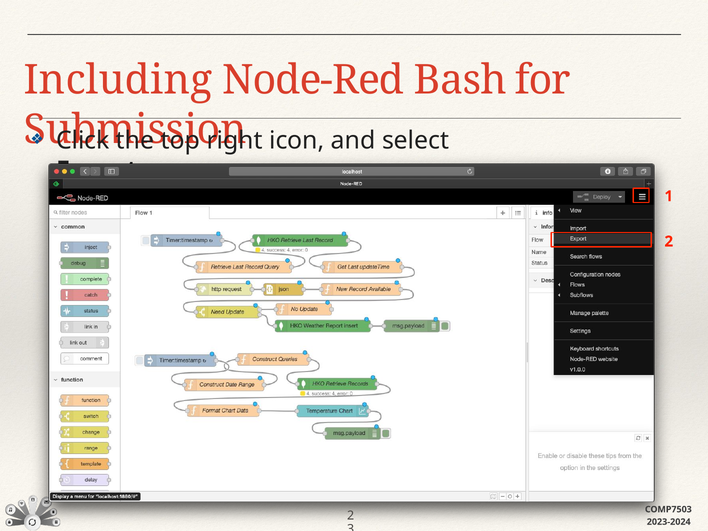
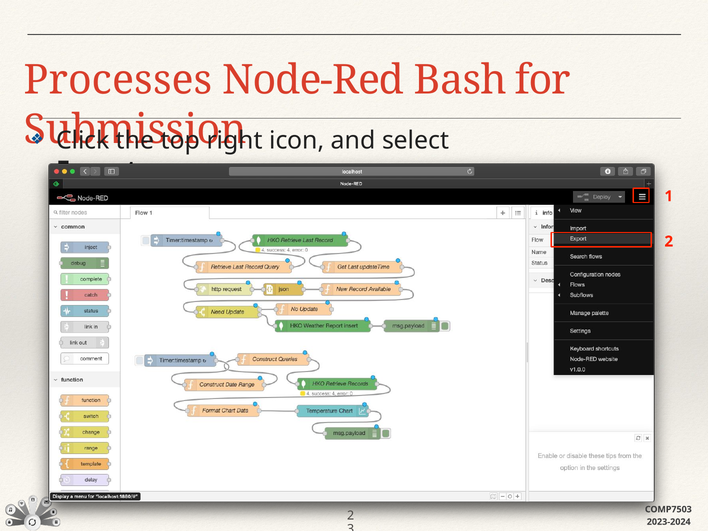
Including: Including -> Processes
